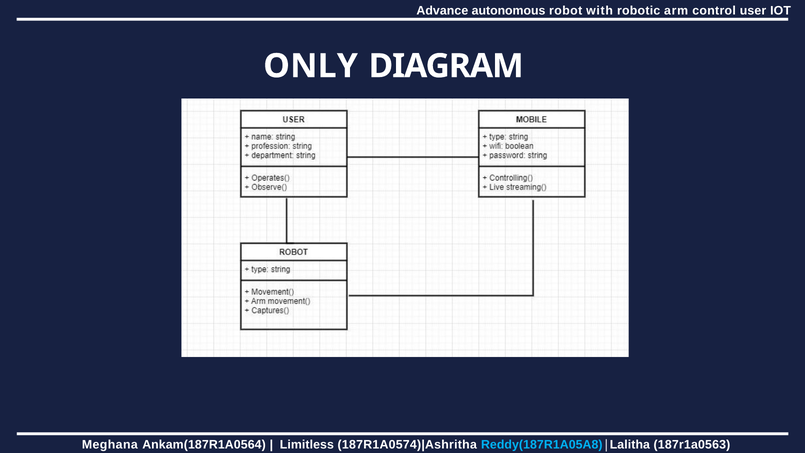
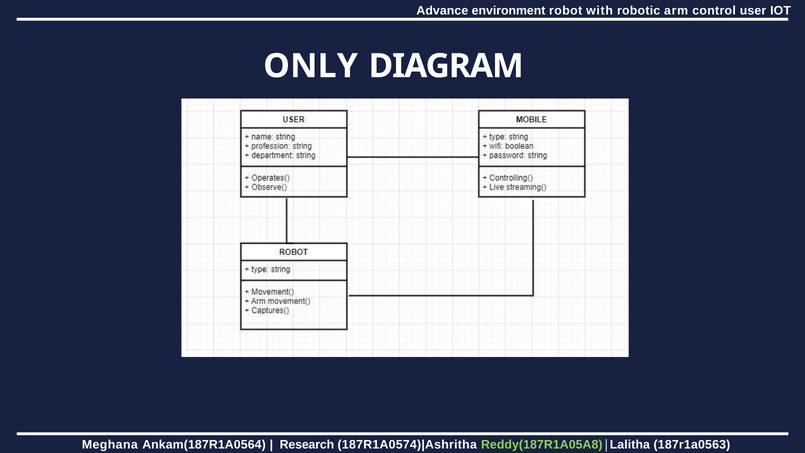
autonomous: autonomous -> environment
Limitless: Limitless -> Research
Reddy(187R1A05A8 colour: light blue -> light green
